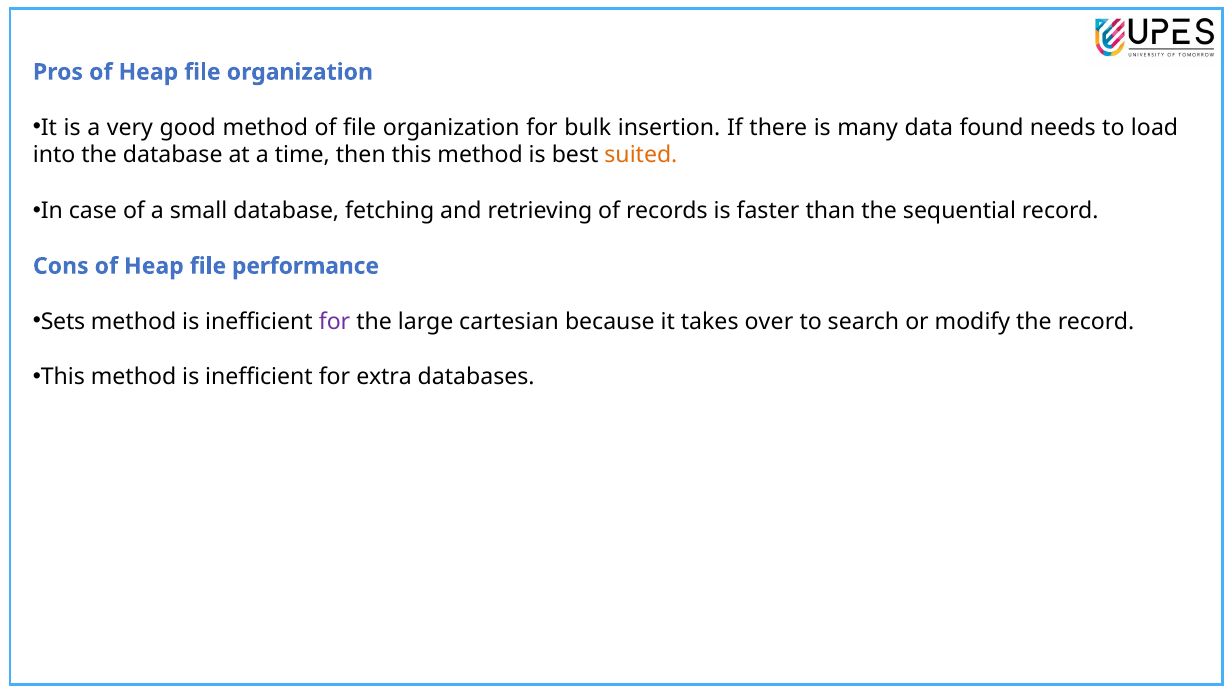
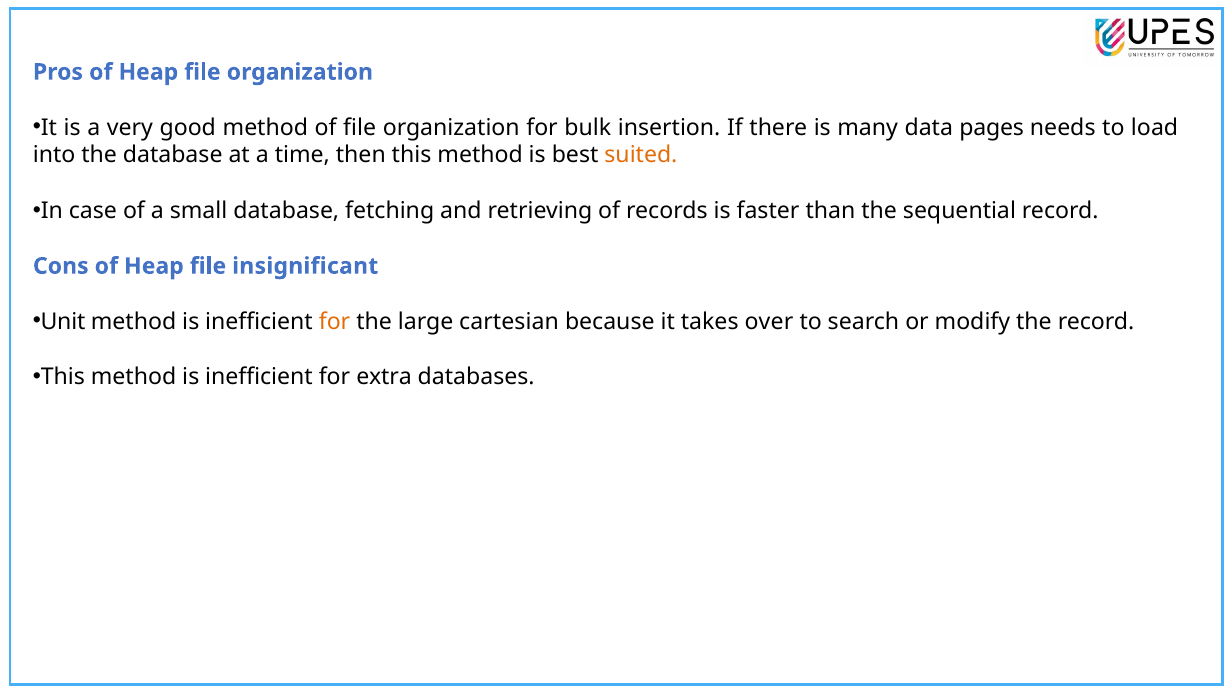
found: found -> pages
performance: performance -> insignificant
Sets: Sets -> Unit
for at (335, 322) colour: purple -> orange
